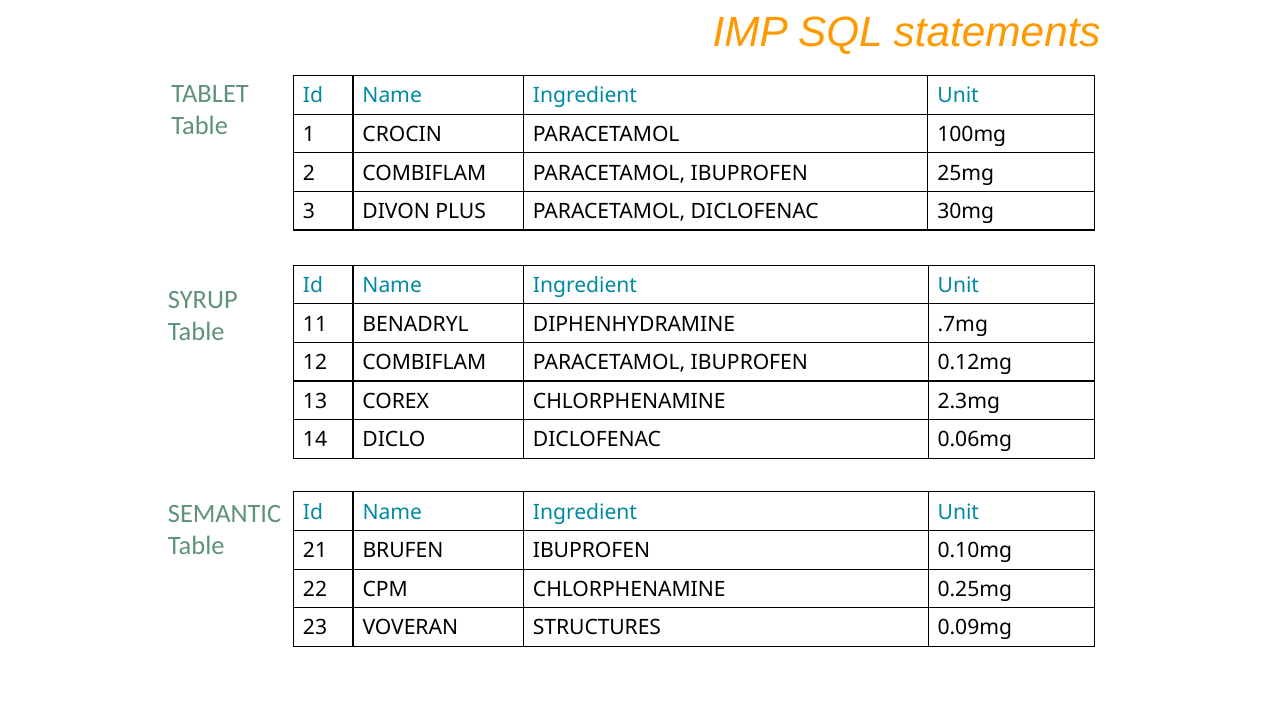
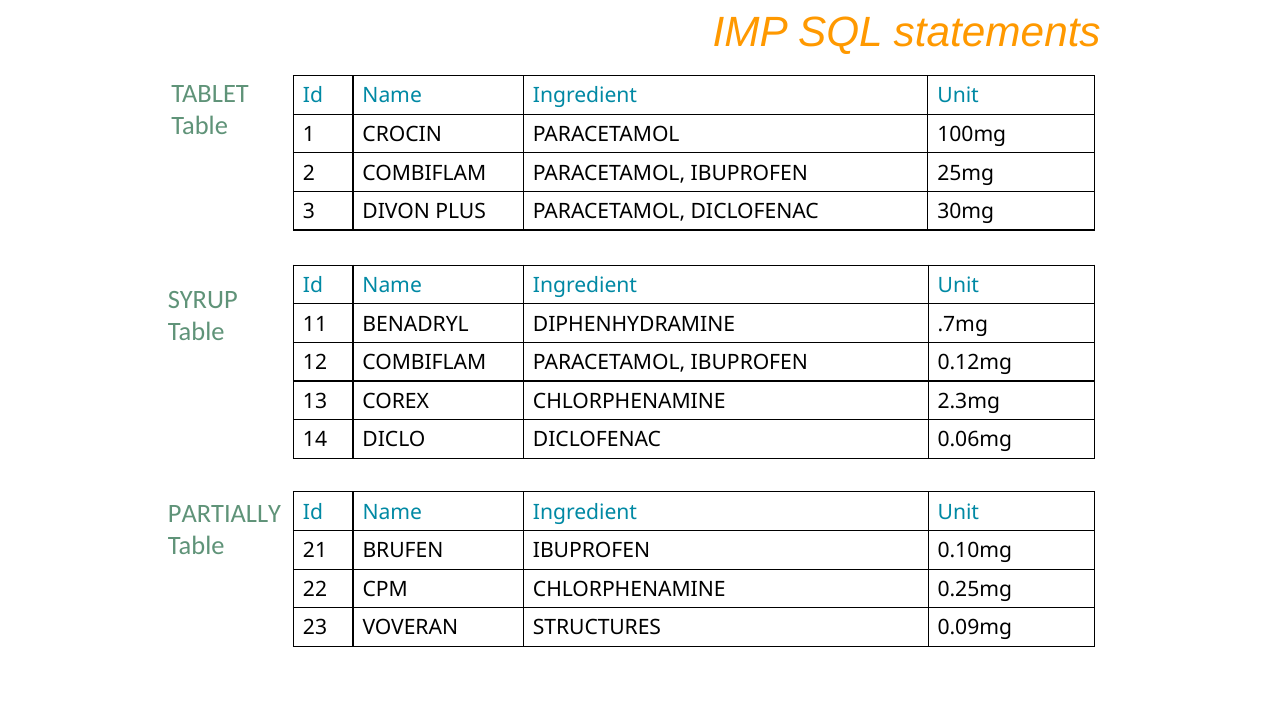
SEMANTIC: SEMANTIC -> PARTIALLY
